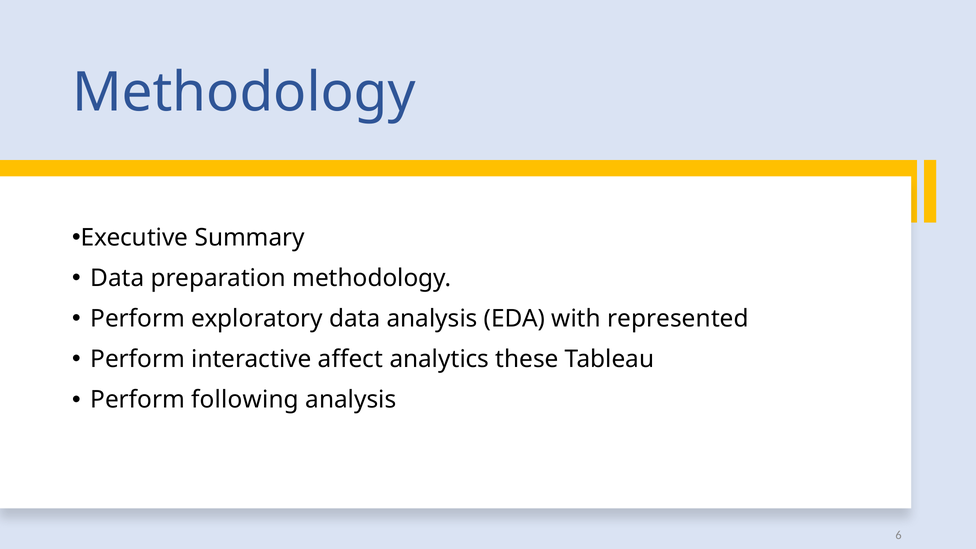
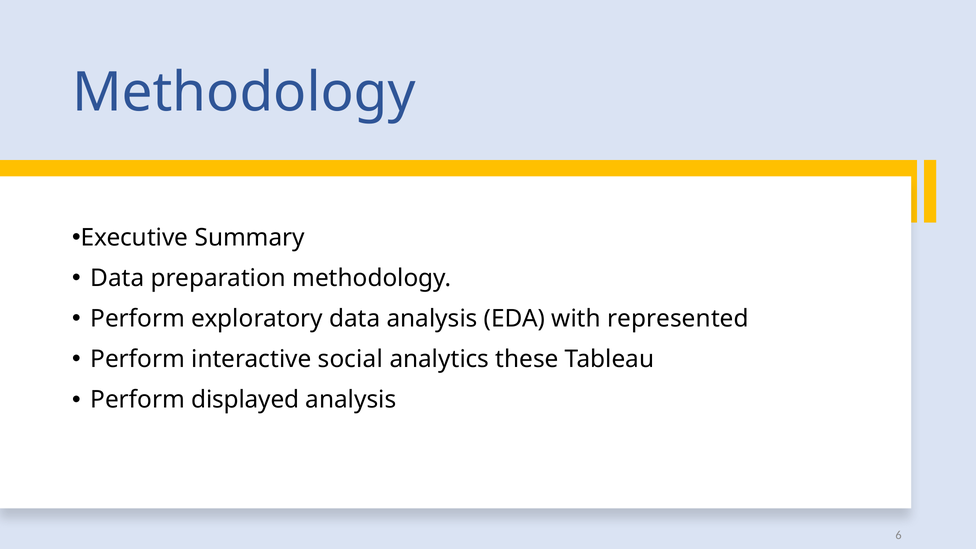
affect: affect -> social
following: following -> displayed
